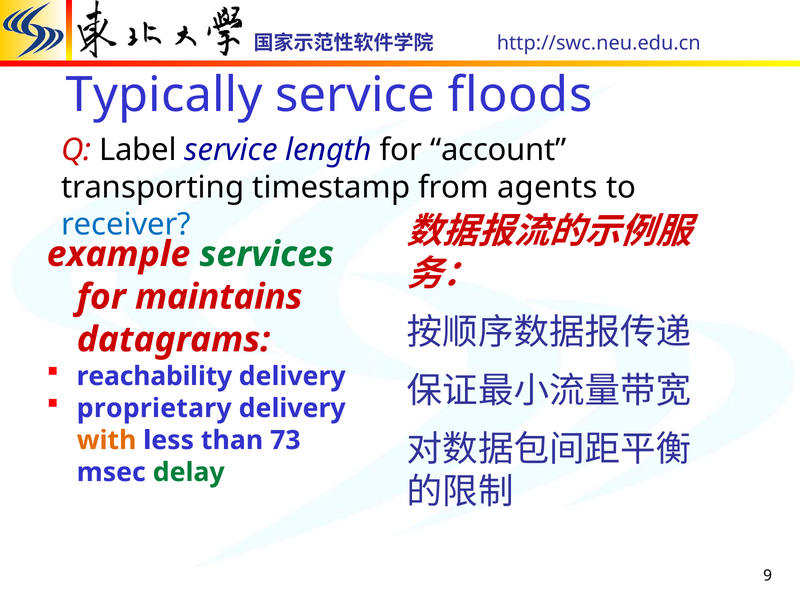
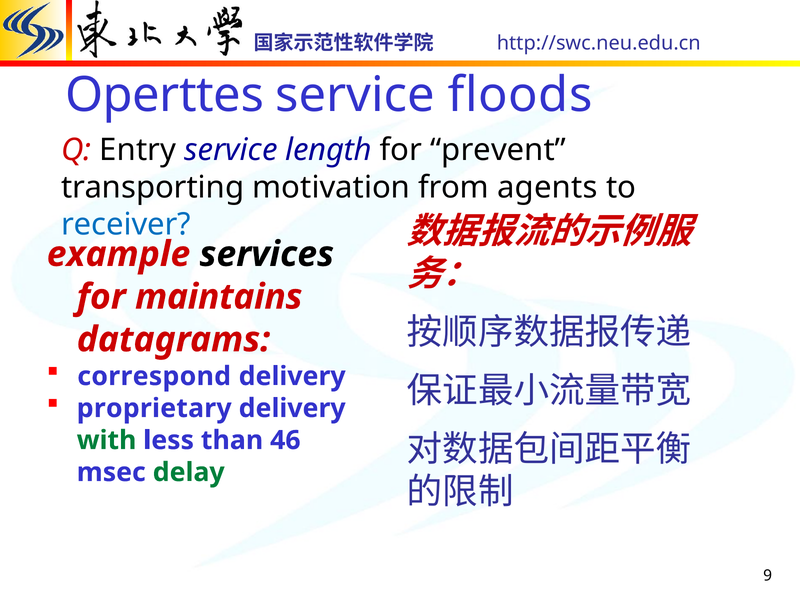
Typically: Typically -> Operttes
Label: Label -> Entry
account: account -> prevent
timestamp: timestamp -> motivation
services colour: green -> black
reachability: reachability -> correspond
with colour: orange -> green
73: 73 -> 46
